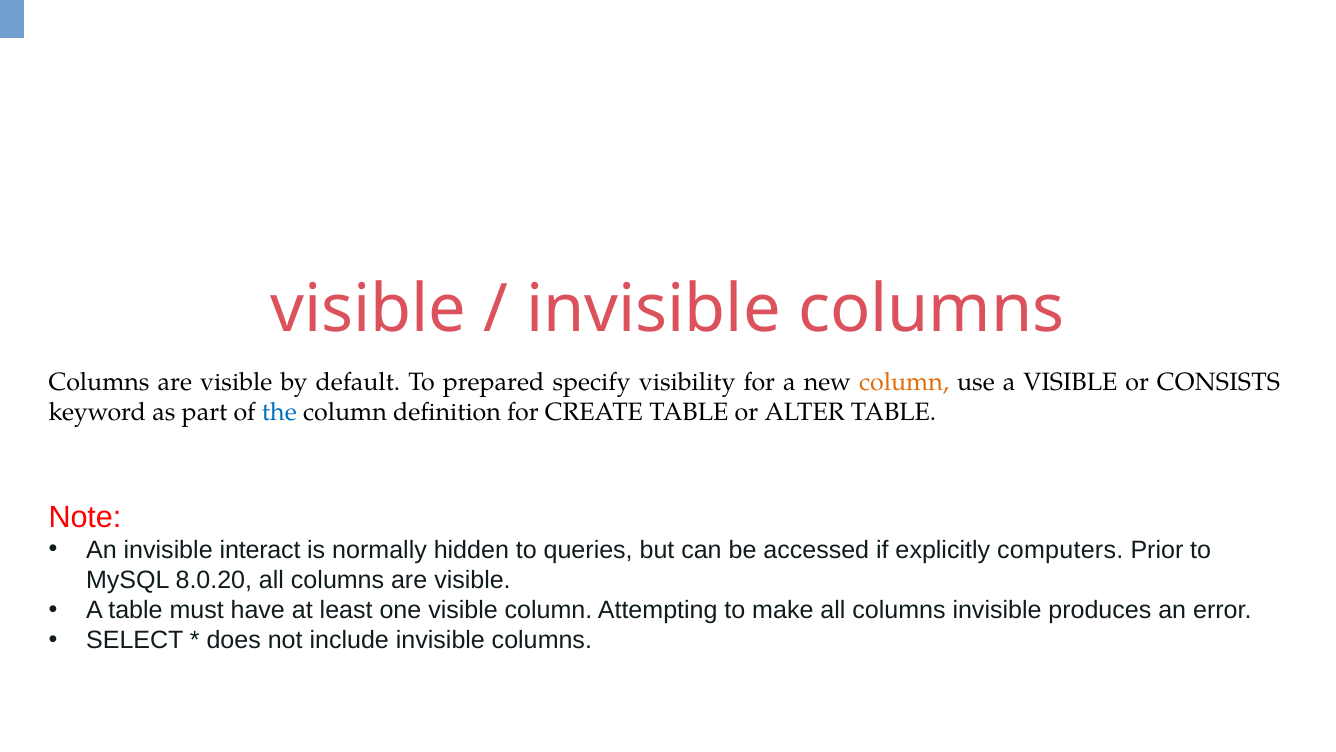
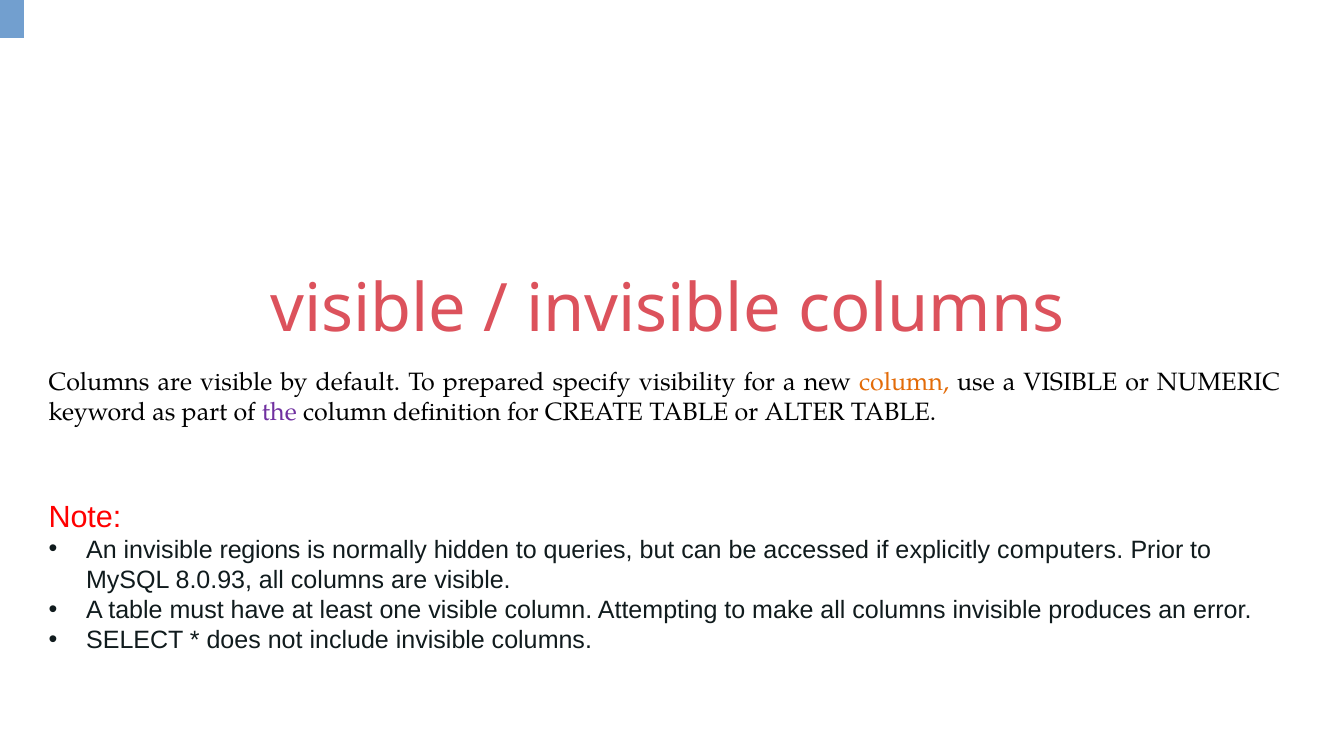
CONSISTS: CONSISTS -> NUMERIC
the colour: blue -> purple
interact: interact -> regions
8.0.20: 8.0.20 -> 8.0.93
